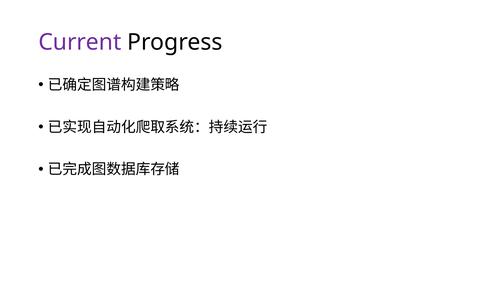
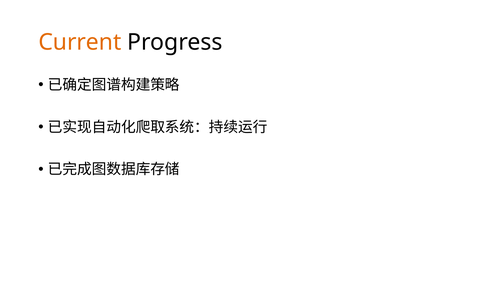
Current colour: purple -> orange
